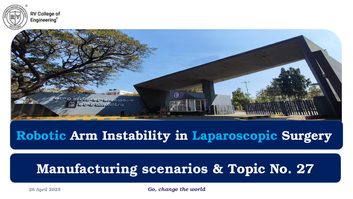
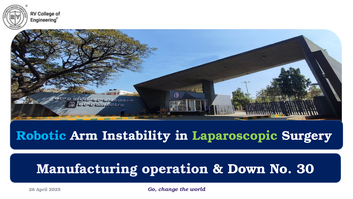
Laparoscopic colour: light blue -> light green
scenarios: scenarios -> operation
Topic: Topic -> Down
27: 27 -> 30
